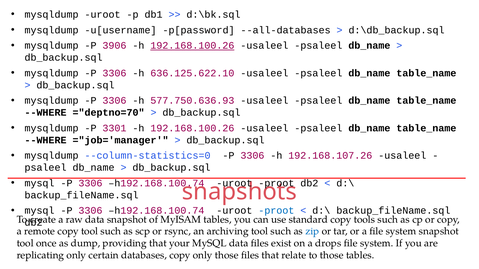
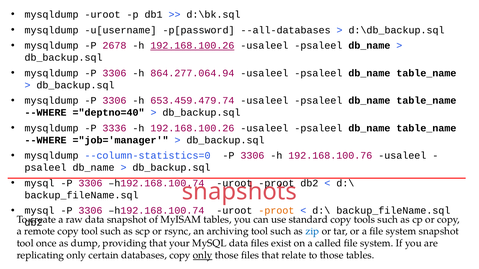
3906: 3906 -> 2678
636.125.622.10: 636.125.622.10 -> 864.277.064.94
577.750.636.93: 577.750.636.93 -> 653.459.479.74
="deptno=70: ="deptno=70 -> ="deptno=40
3301: 3301 -> 3336
192.168.107.26: 192.168.107.26 -> 192.168.100.76
proot at (276, 211) colour: blue -> orange
drops: drops -> called
only at (203, 256) underline: none -> present
